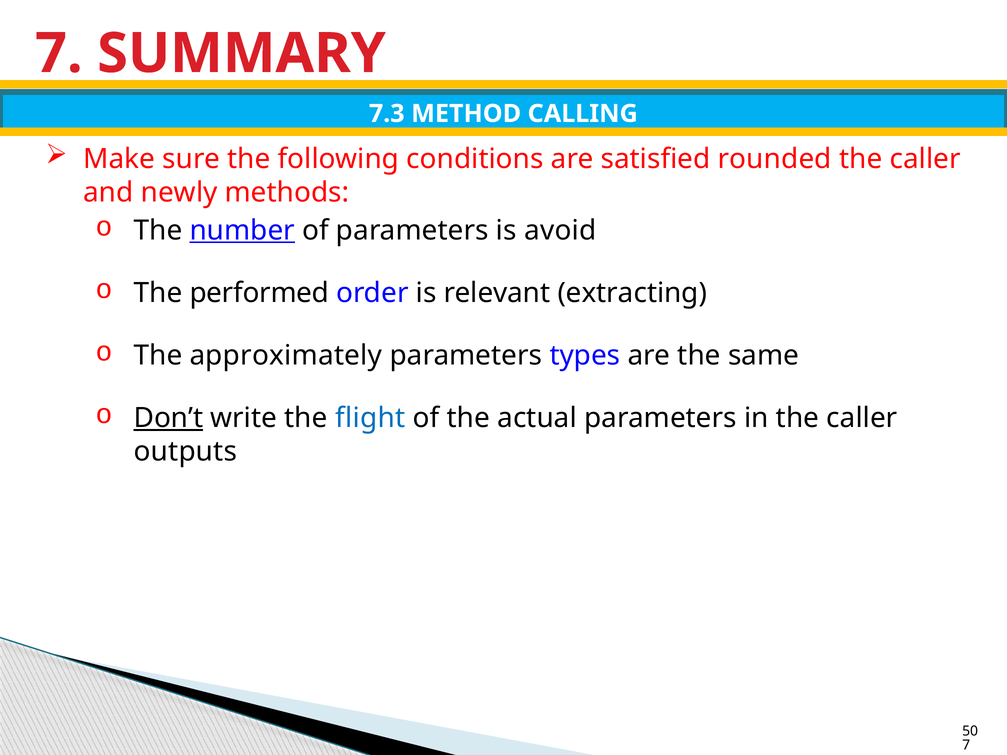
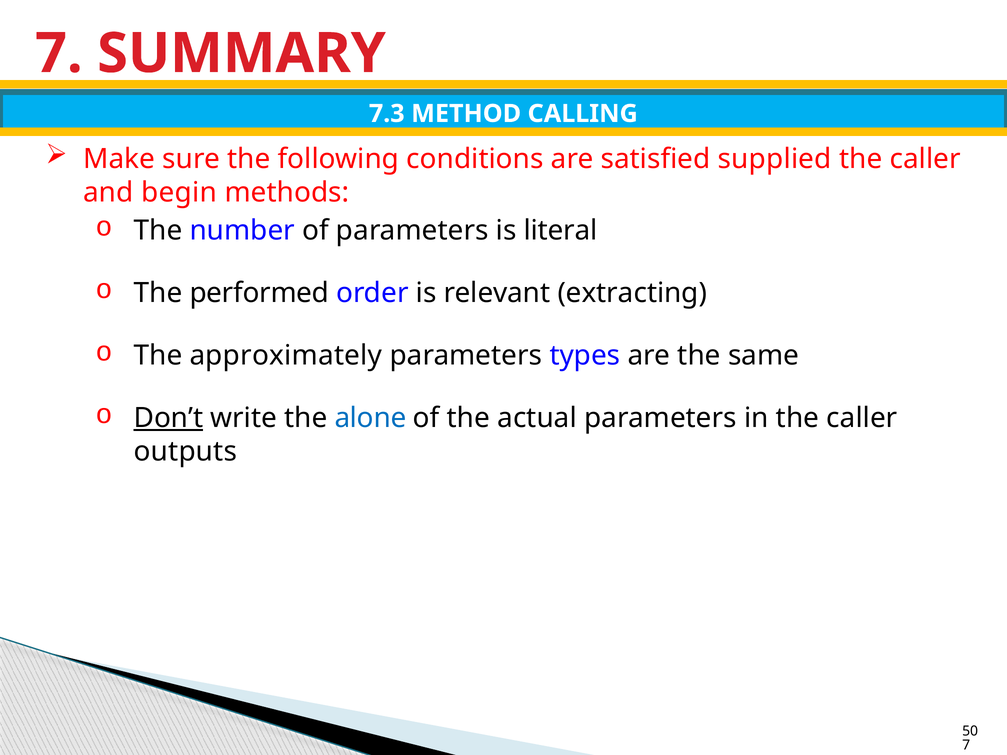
rounded: rounded -> supplied
newly: newly -> begin
number underline: present -> none
avoid: avoid -> literal
flight: flight -> alone
